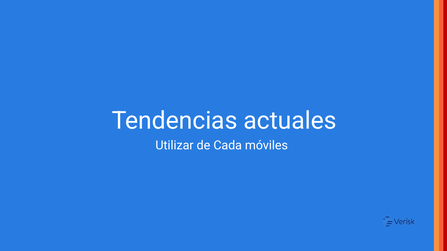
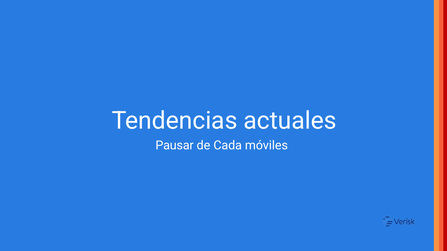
Utilizar: Utilizar -> Pausar
